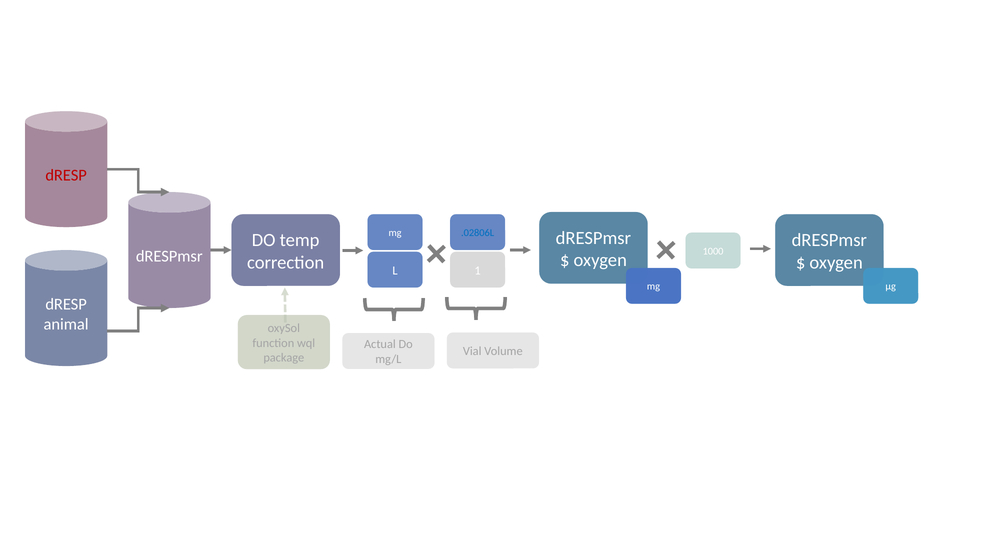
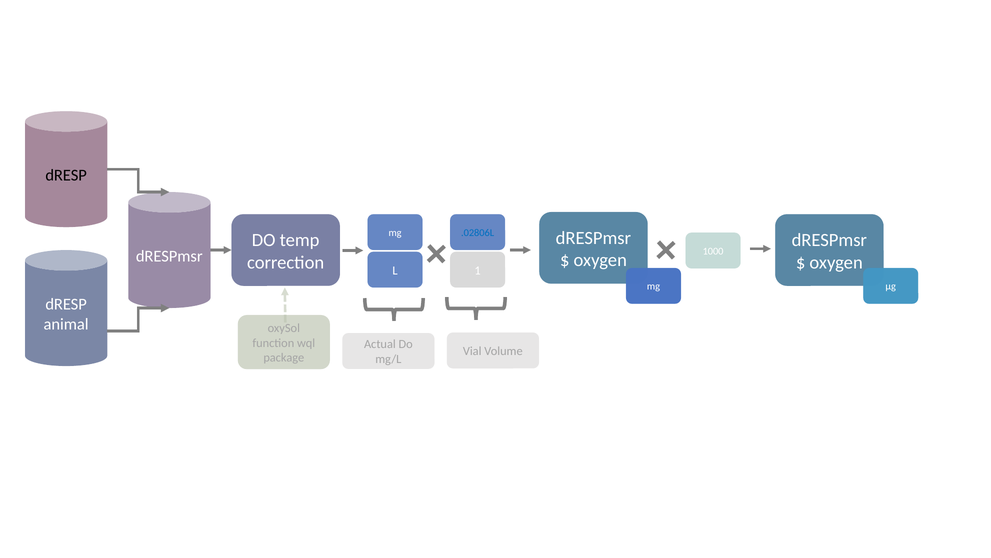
dRESP at (66, 175) colour: red -> black
